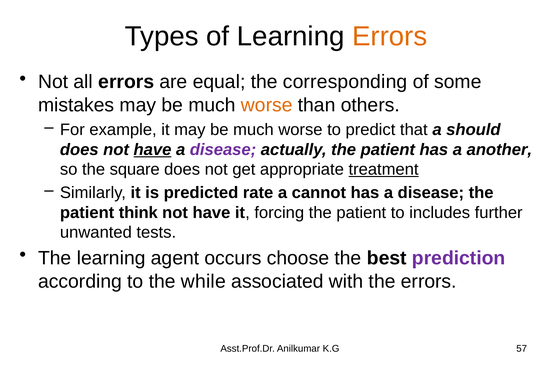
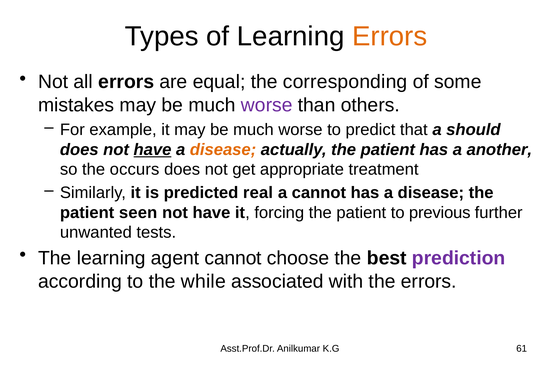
worse at (267, 105) colour: orange -> purple
disease at (223, 150) colour: purple -> orange
square: square -> occurs
treatment underline: present -> none
rate: rate -> real
think: think -> seen
includes: includes -> previous
agent occurs: occurs -> cannot
57: 57 -> 61
